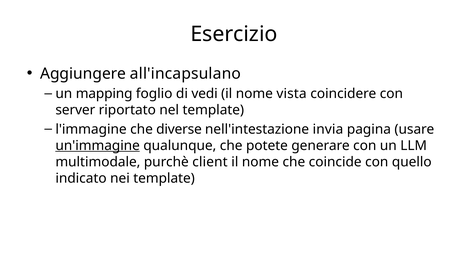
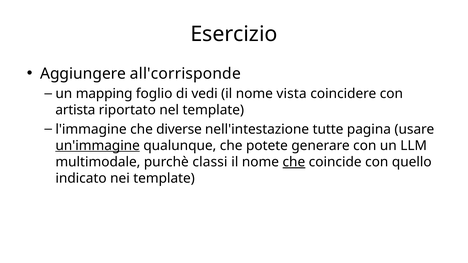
all'incapsulano: all'incapsulano -> all'corrisponde
server: server -> artista
invia: invia -> tutte
client: client -> classi
che at (294, 162) underline: none -> present
